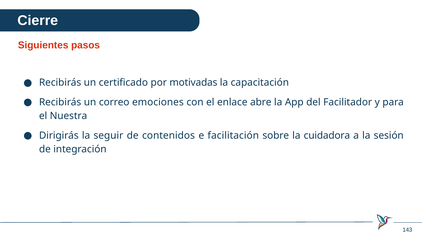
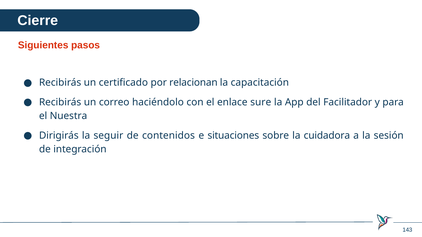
motivadas: motivadas -> relacionan
emociones: emociones -> haciéndolo
abre: abre -> sure
facilitación: facilitación -> situaciones
